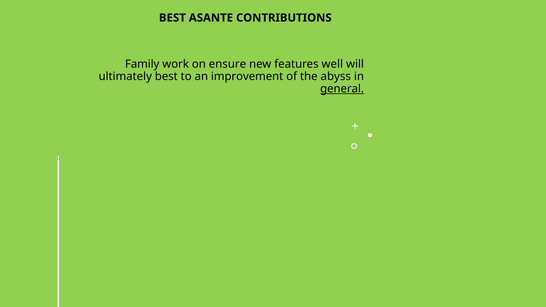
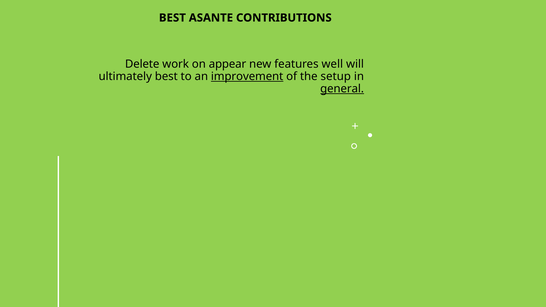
Family: Family -> Delete
ensure: ensure -> appear
improvement underline: none -> present
abyss: abyss -> setup
